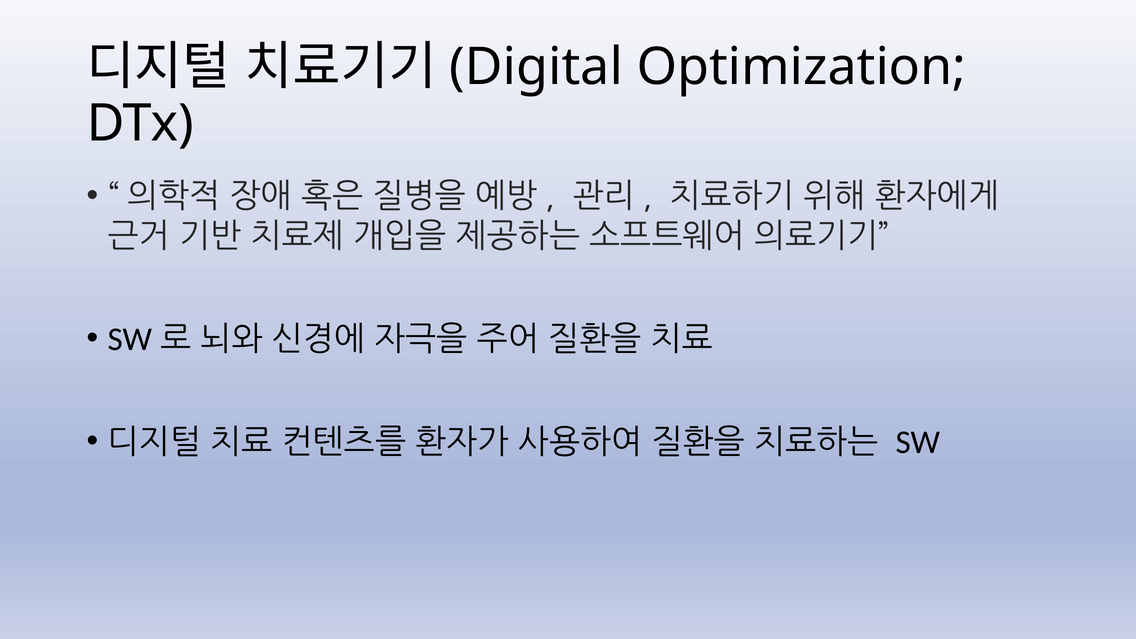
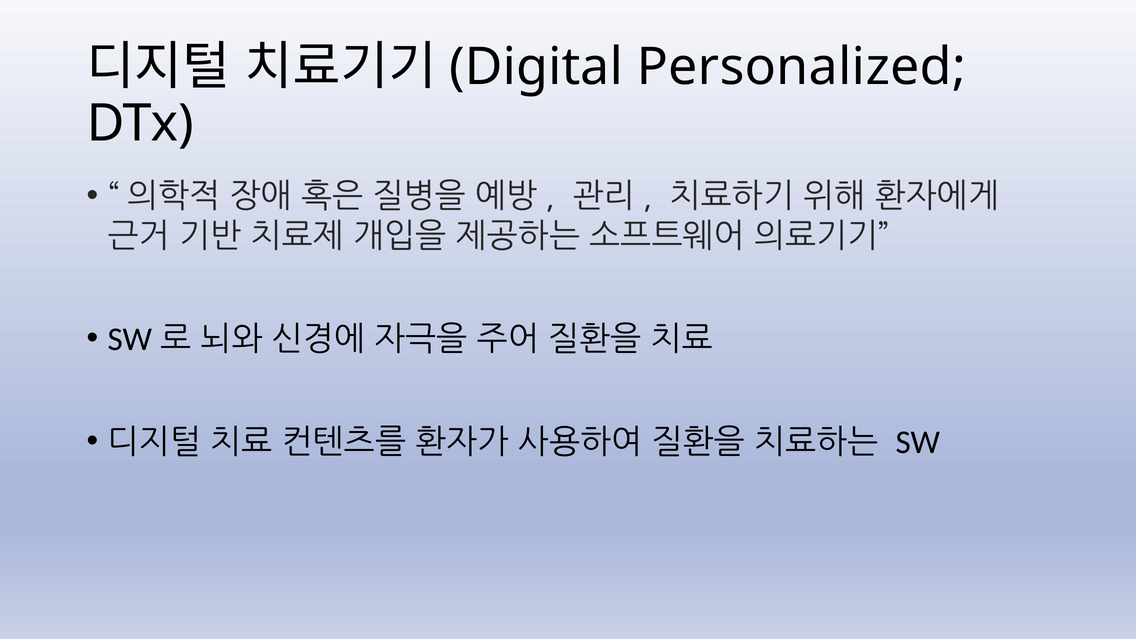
Optimization: Optimization -> Personalized
